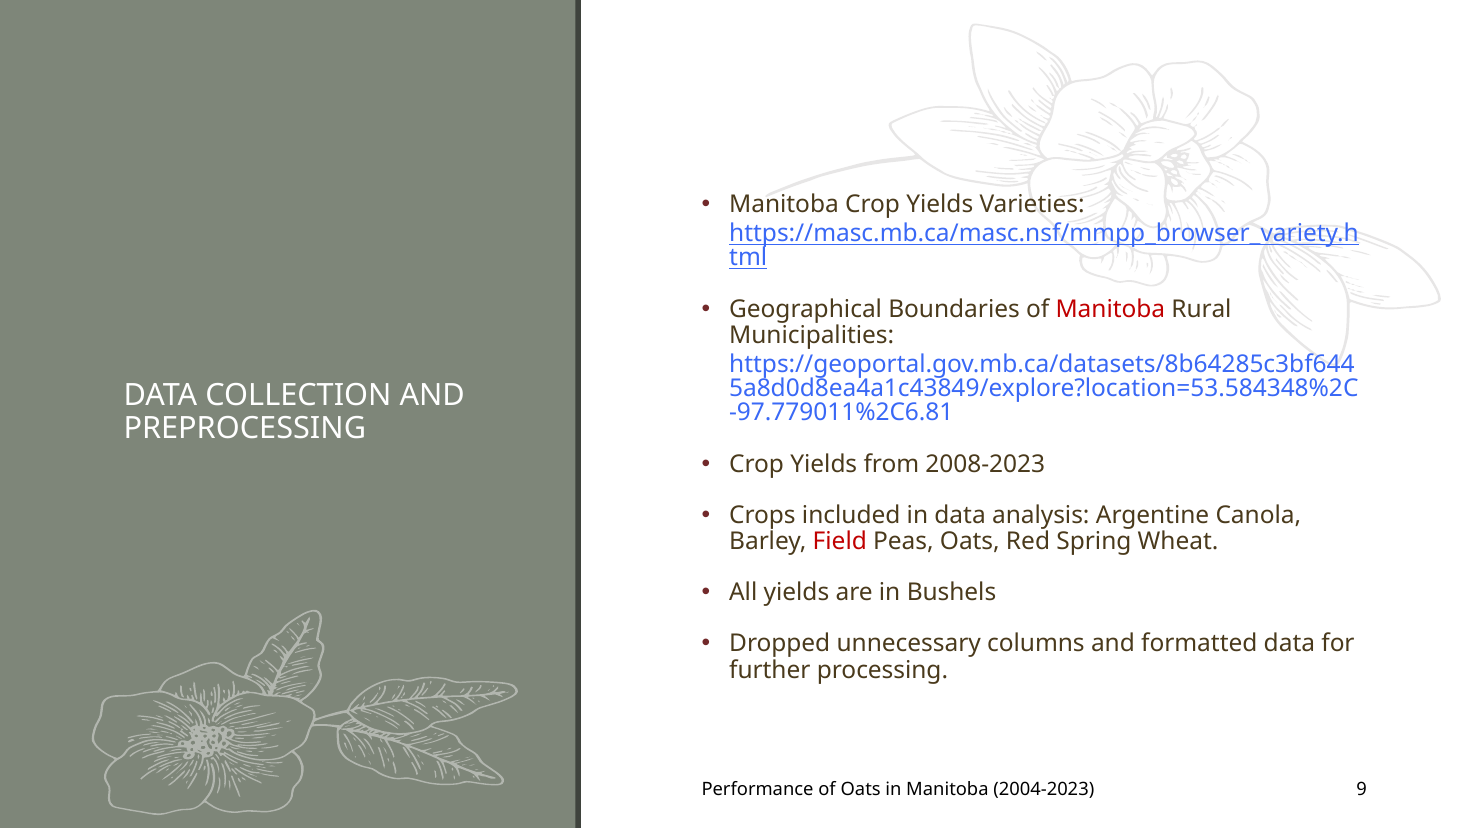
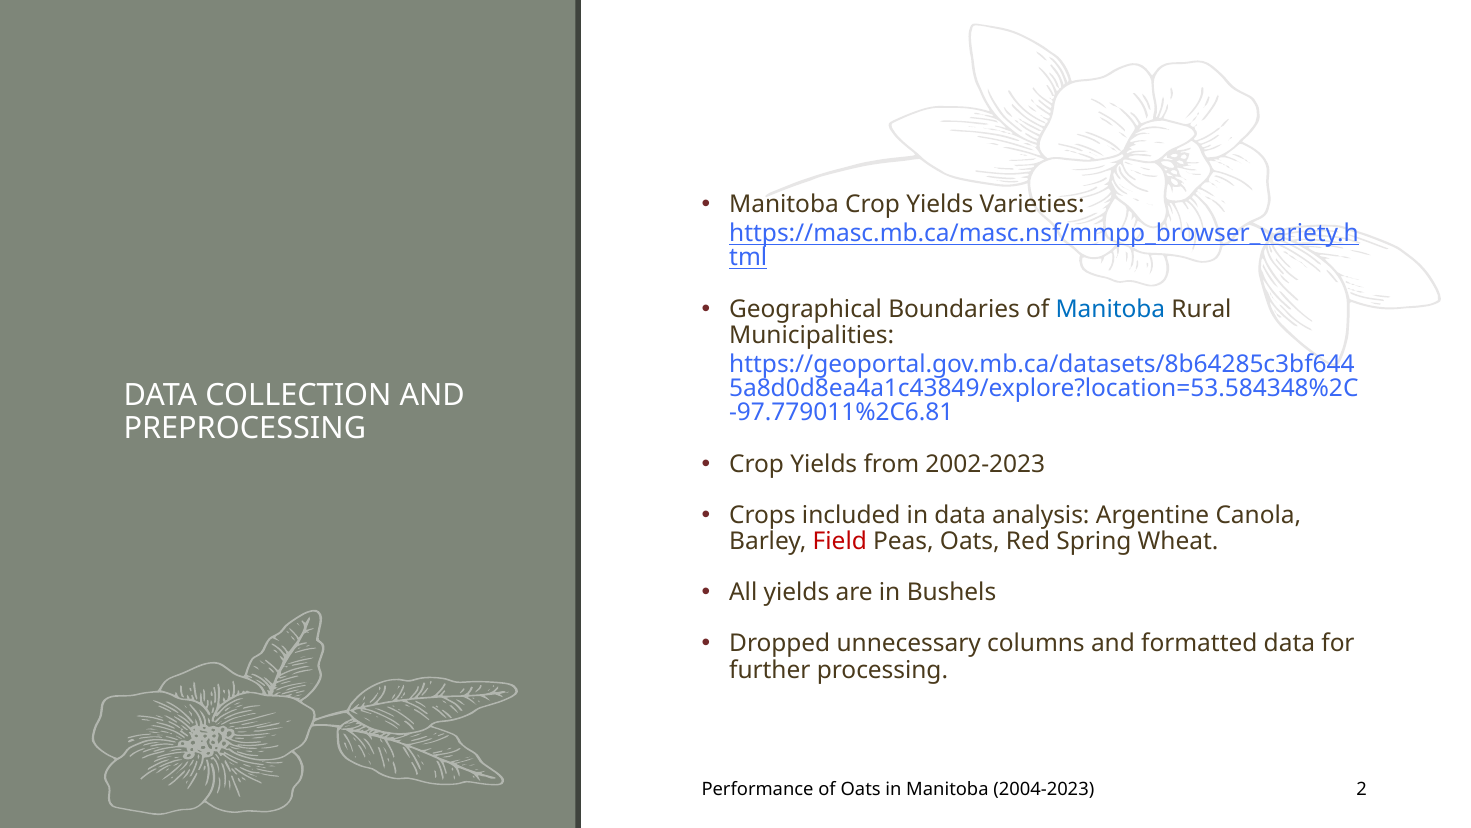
Manitoba at (1110, 309) colour: red -> blue
2008-2023: 2008-2023 -> 2002-2023
9: 9 -> 2
